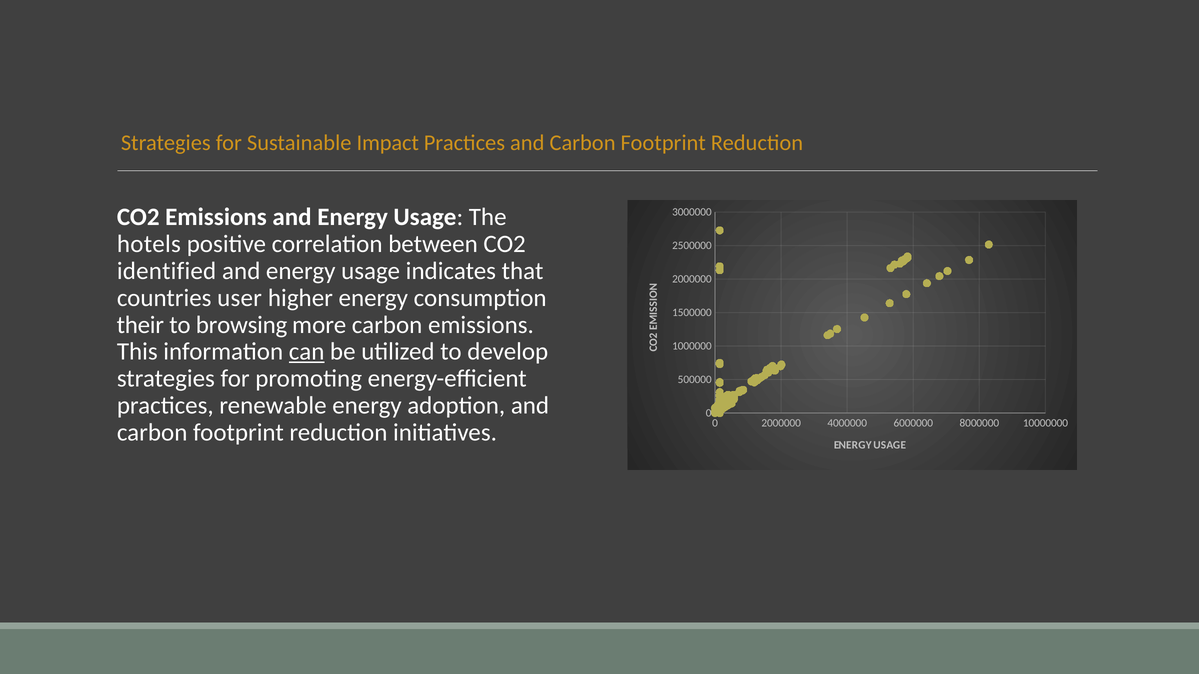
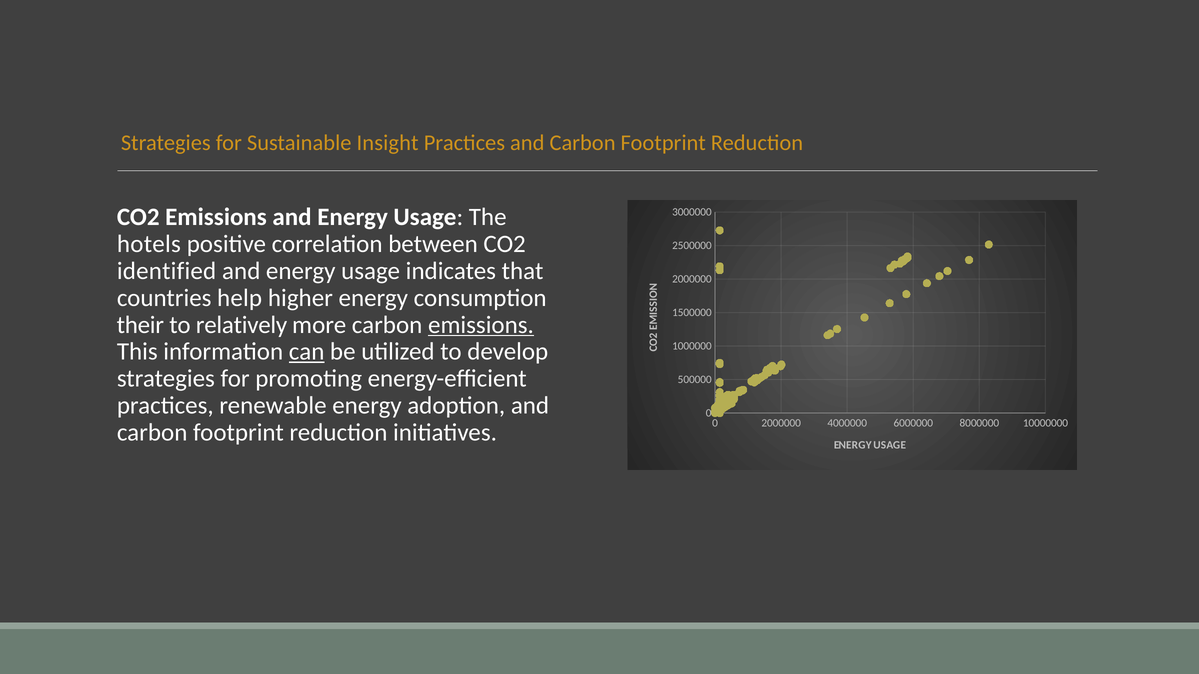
Impact: Impact -> Insight
user: user -> help
browsing: browsing -> relatively
emissions at (481, 325) underline: none -> present
